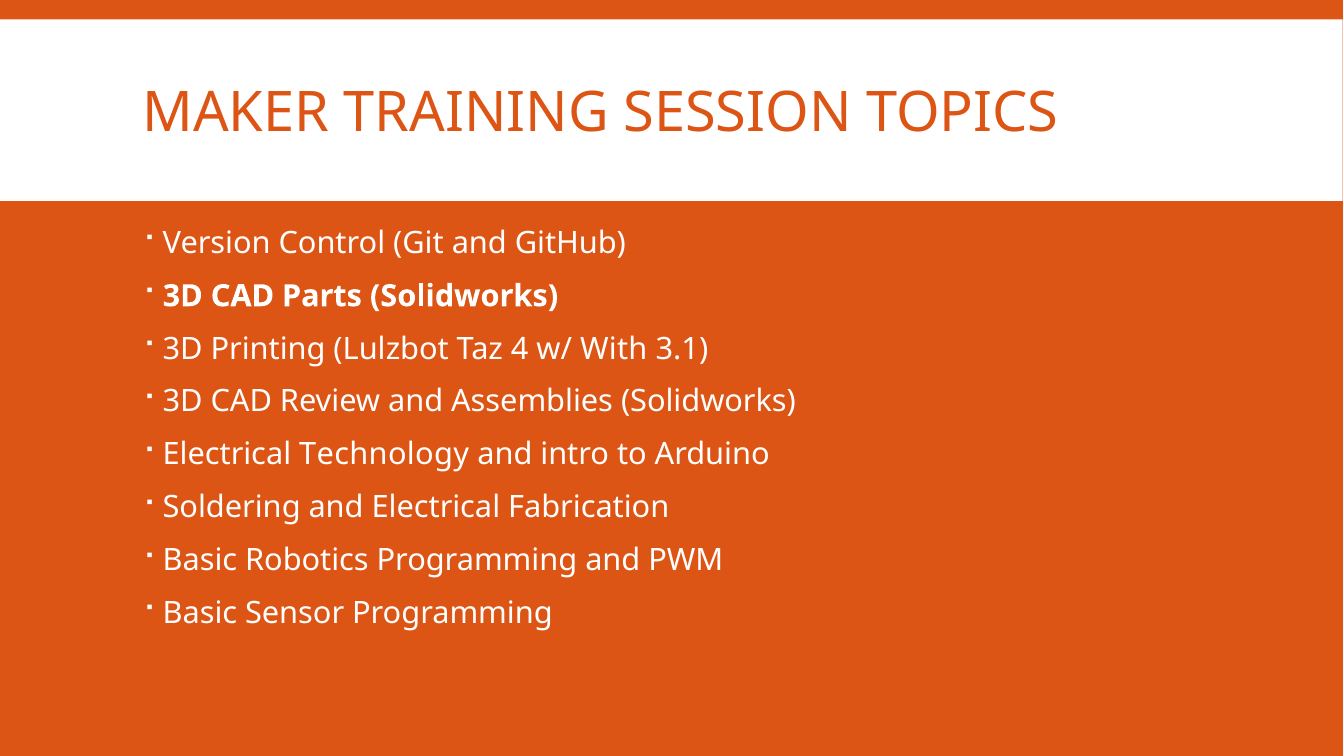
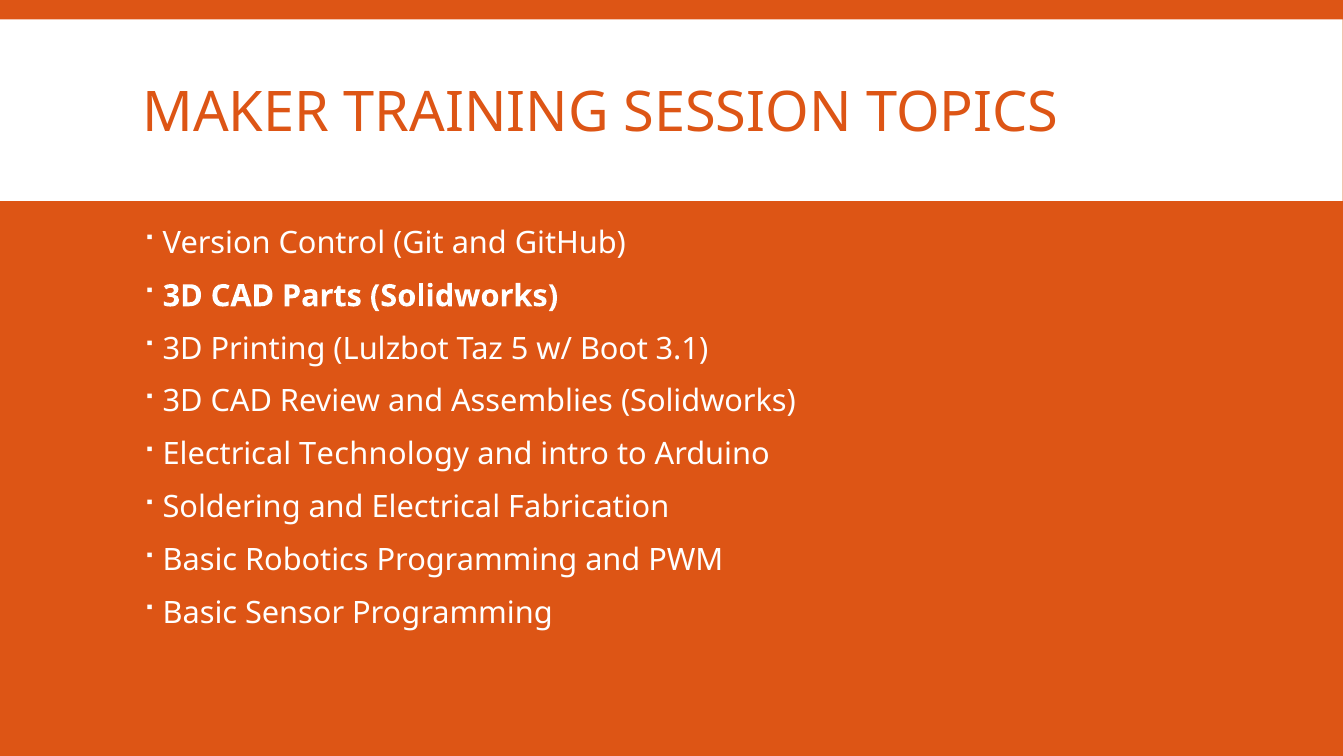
4: 4 -> 5
With: With -> Boot
